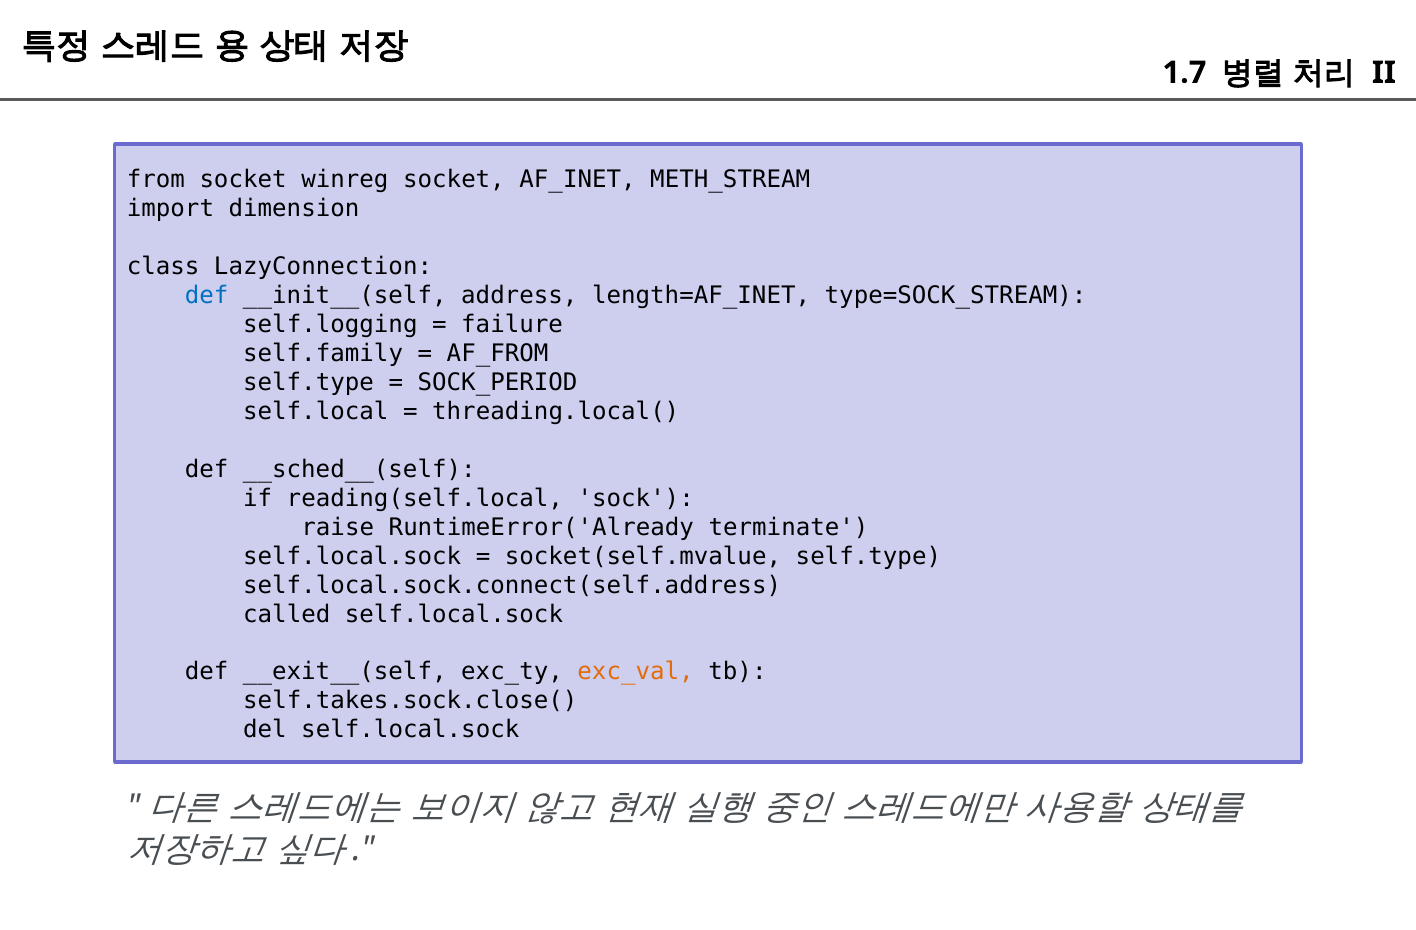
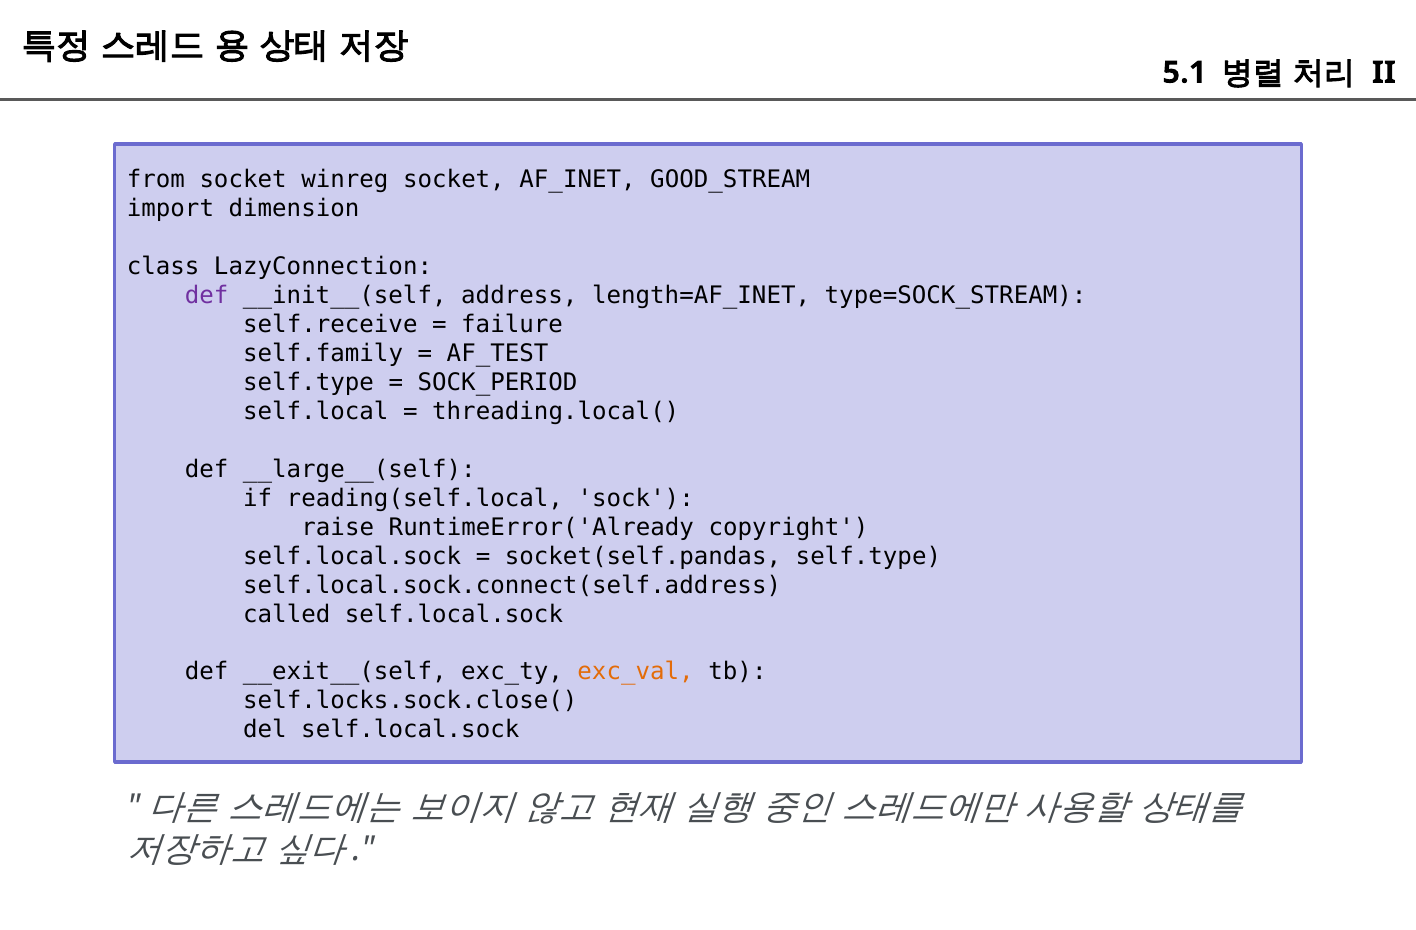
1.7: 1.7 -> 5.1
METH_STREAM: METH_STREAM -> GOOD_STREAM
def at (207, 296) colour: blue -> purple
self.logging: self.logging -> self.receive
AF_FROM: AF_FROM -> AF_TEST
__sched__(self: __sched__(self -> __large__(self
terminate: terminate -> copyright
socket(self.mvalue: socket(self.mvalue -> socket(self.pandas
self.takes.sock.close(: self.takes.sock.close( -> self.locks.sock.close(
